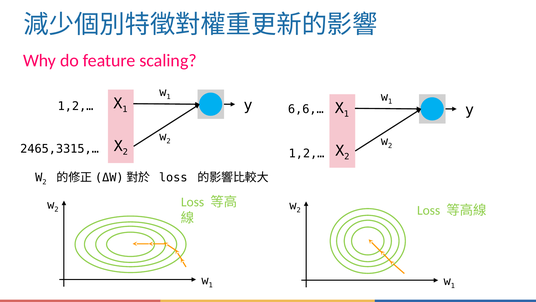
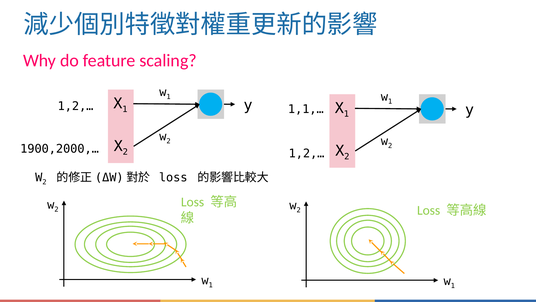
6,6,…: 6,6,… -> 1,1,…
2465,3315,…: 2465,3315,… -> 1900,2000,…
